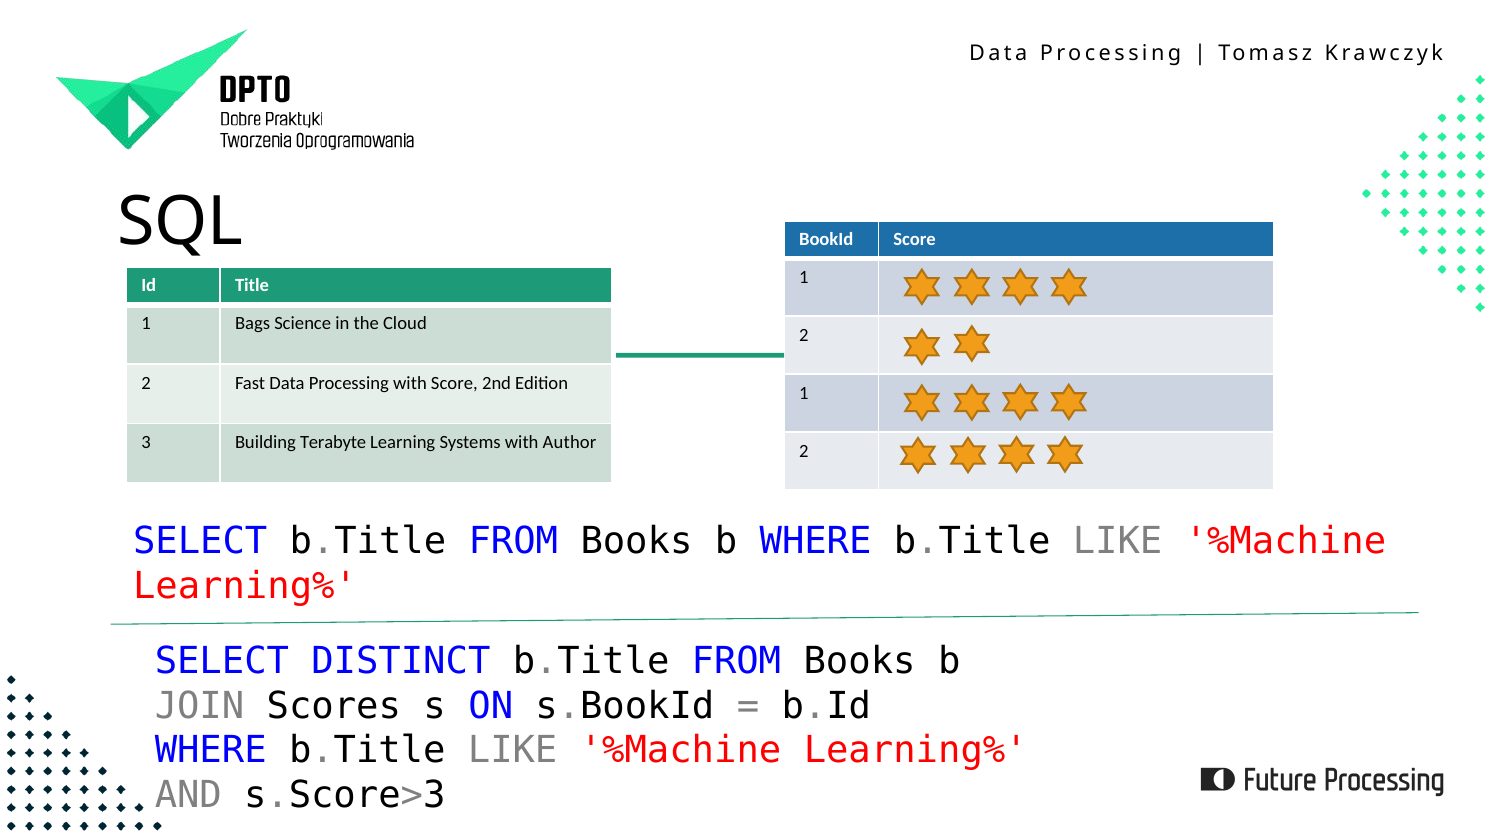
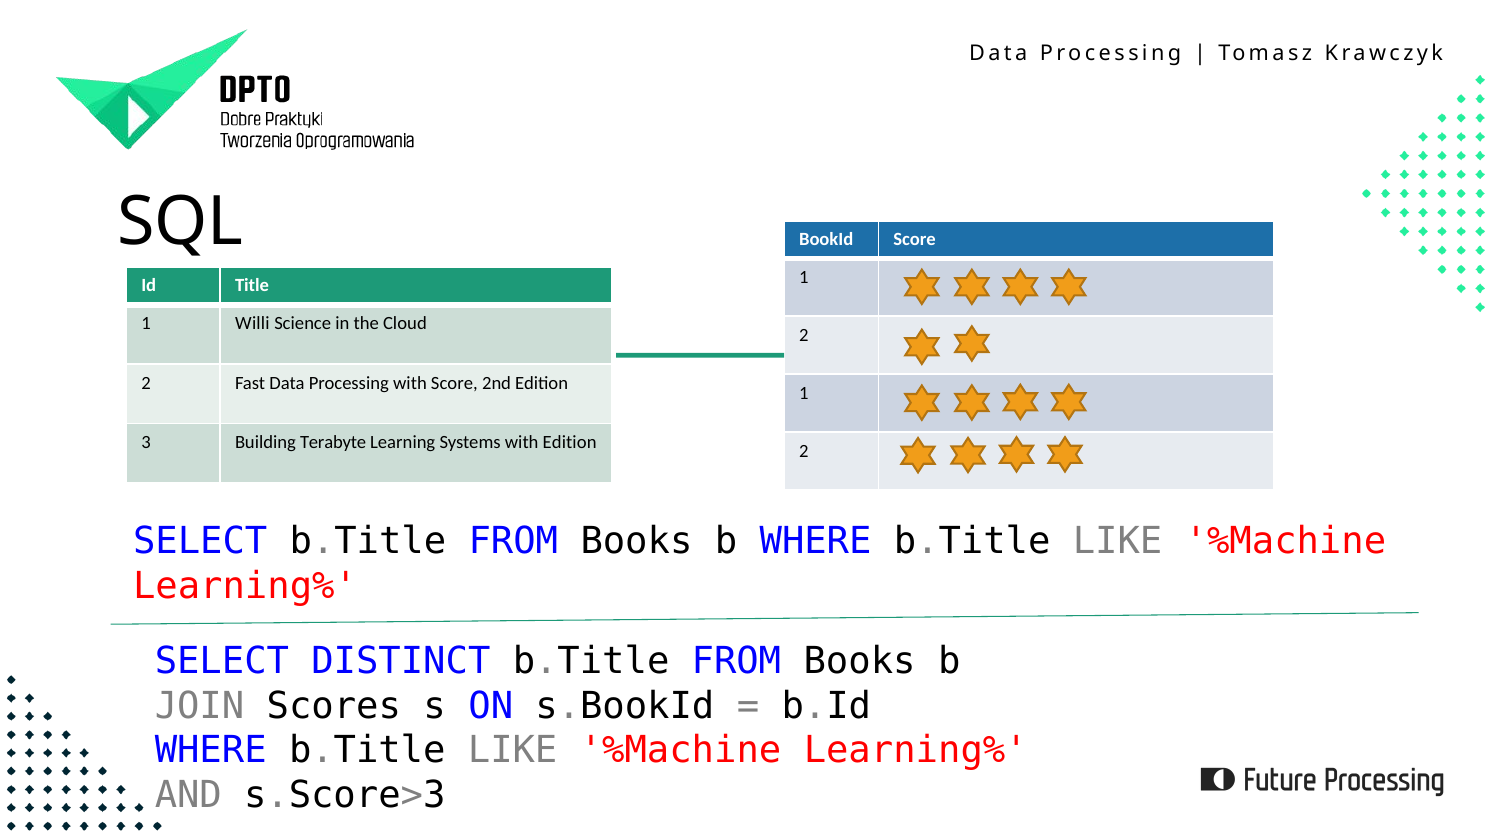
Bags: Bags -> Willi
with Author: Author -> Edition
